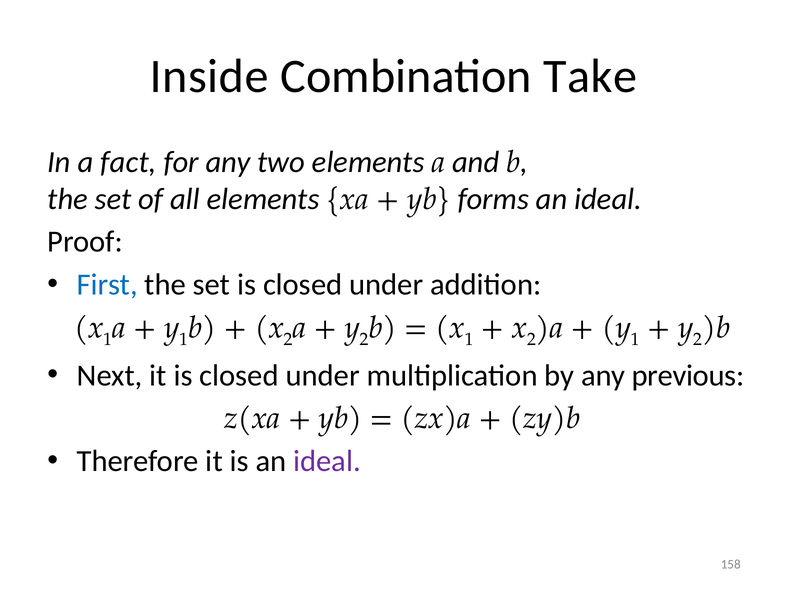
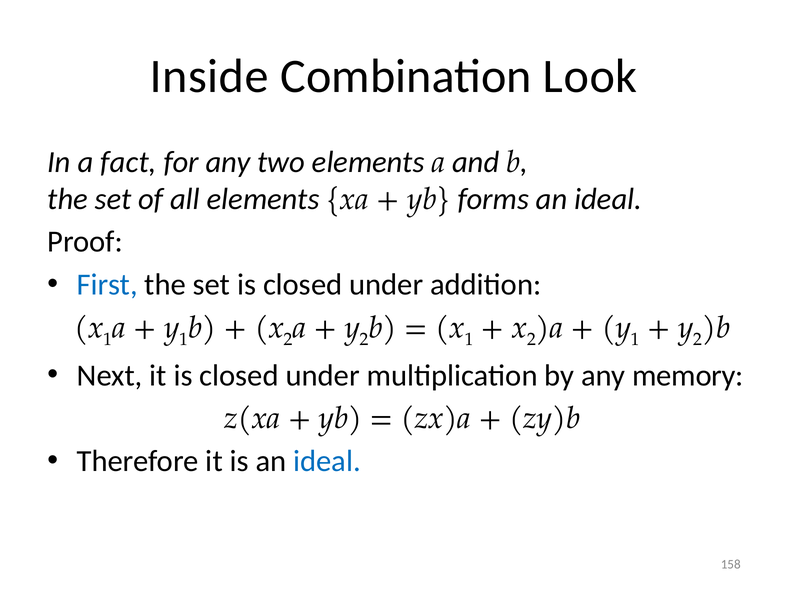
Take: Take -> Look
previous: previous -> memory
ideal at (327, 461) colour: purple -> blue
